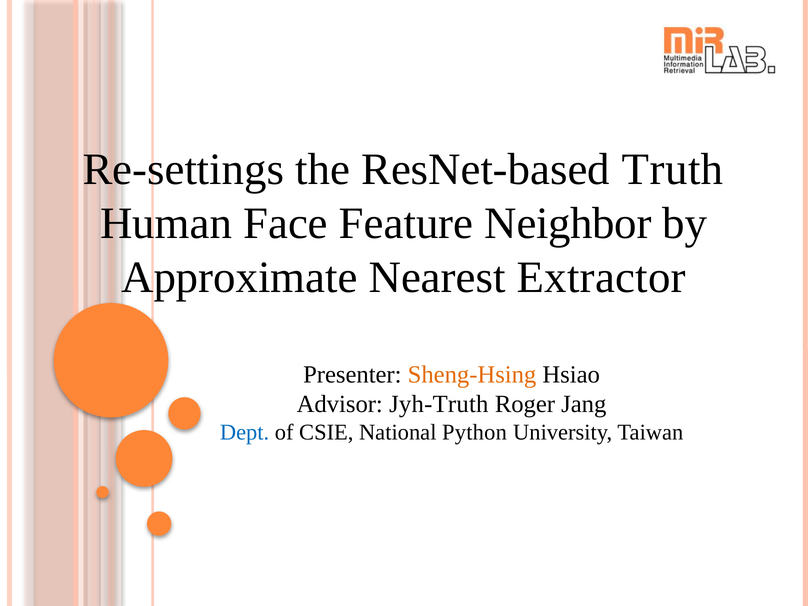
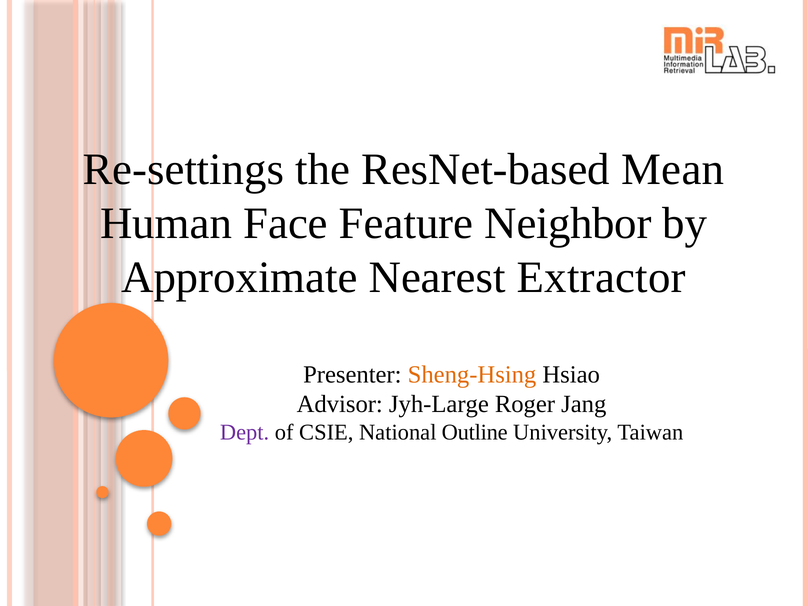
Truth: Truth -> Mean
Jyh-Truth: Jyh-Truth -> Jyh-Large
Dept colour: blue -> purple
Python: Python -> Outline
